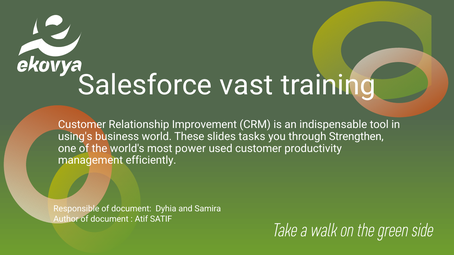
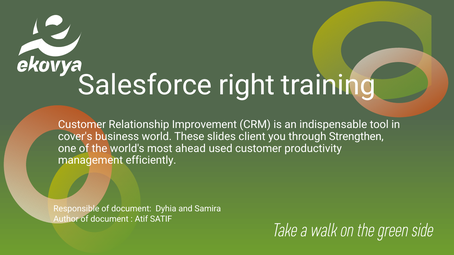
vast: vast -> right
using's: using's -> cover's
tasks: tasks -> client
power: power -> ahead
